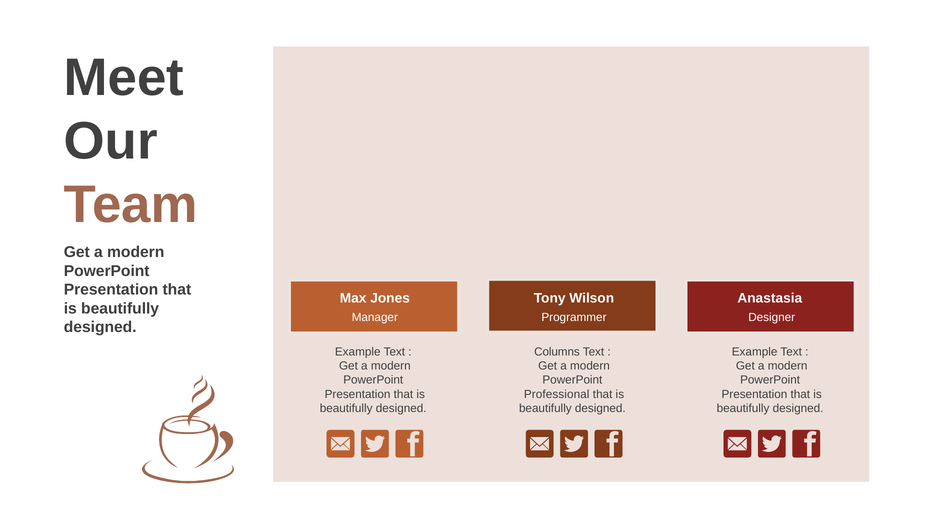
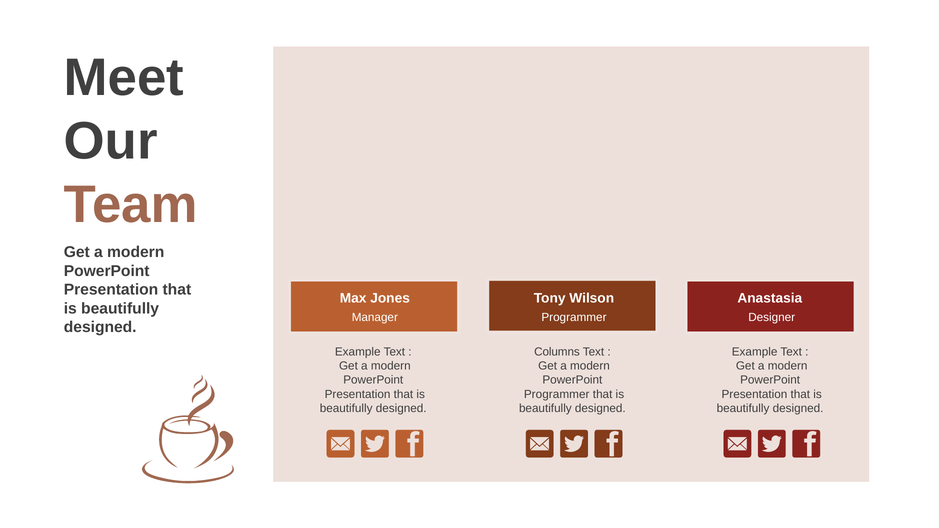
Professional at (557, 394): Professional -> Programmer
